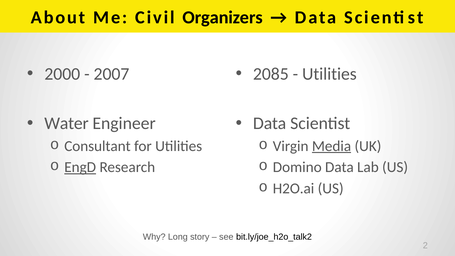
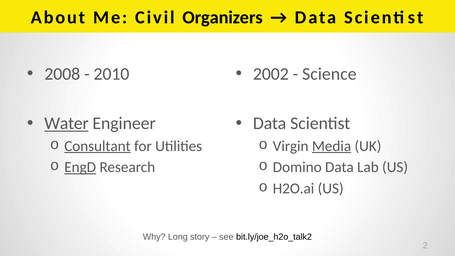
2000: 2000 -> 2008
2007: 2007 -> 2010
2085: 2085 -> 2002
Utilities at (329, 74): Utilities -> Science
Water underline: none -> present
Consultant underline: none -> present
